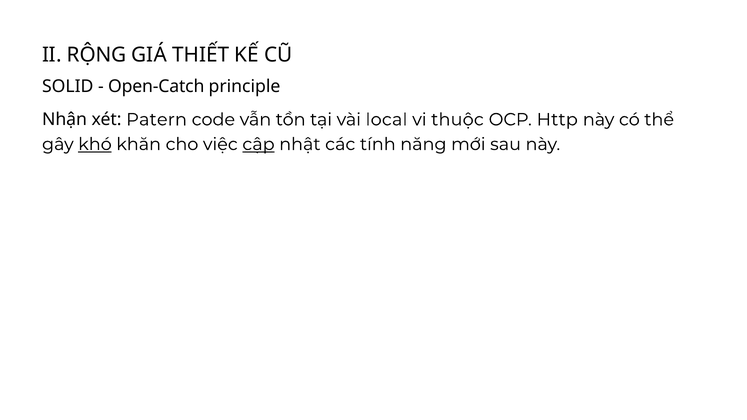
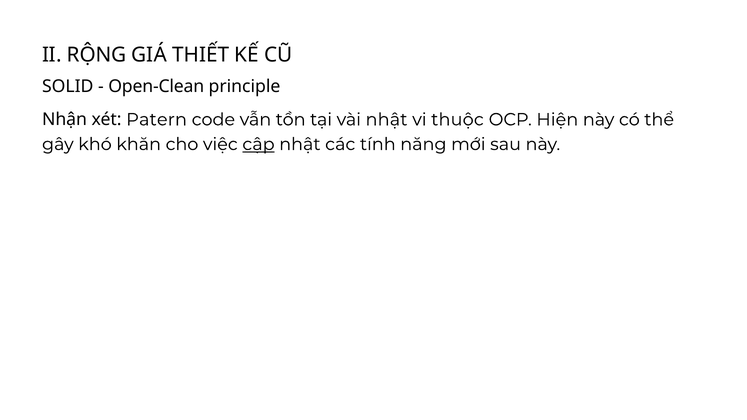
Open-Catch: Open-Catch -> Open-Clean
local at (387, 120): local -> nhật
Http: Http -> Hiện
khó underline: present -> none
